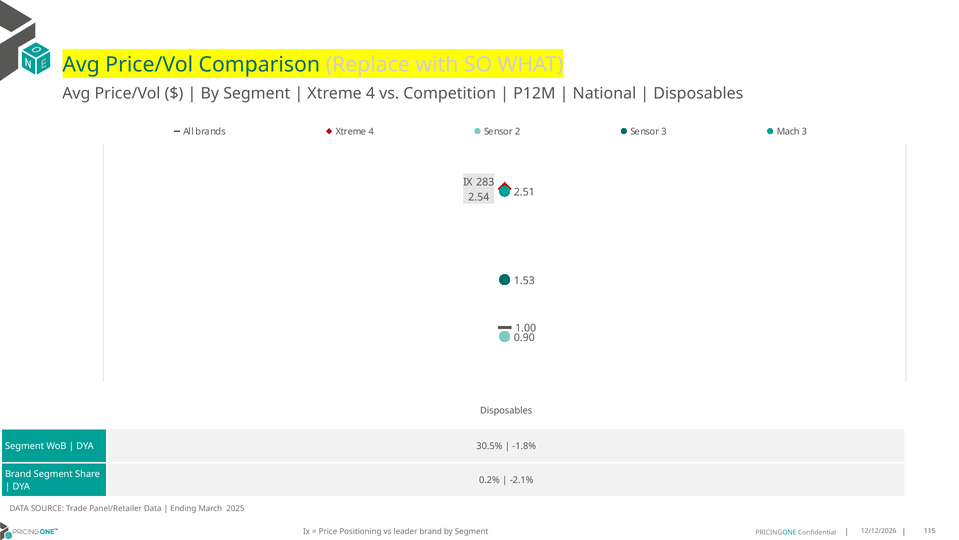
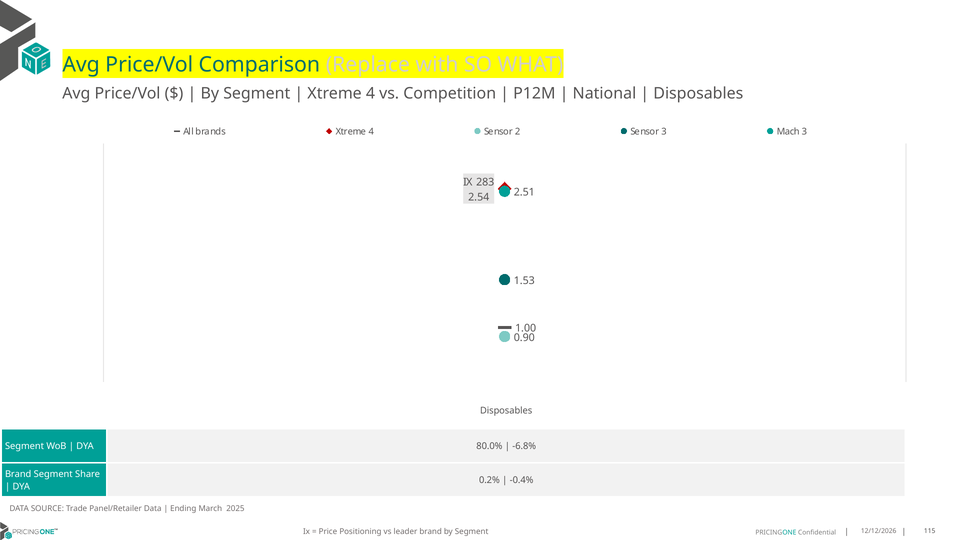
30.5%: 30.5% -> 80.0%
-1.8%: -1.8% -> -6.8%
-2.1%: -2.1% -> -0.4%
